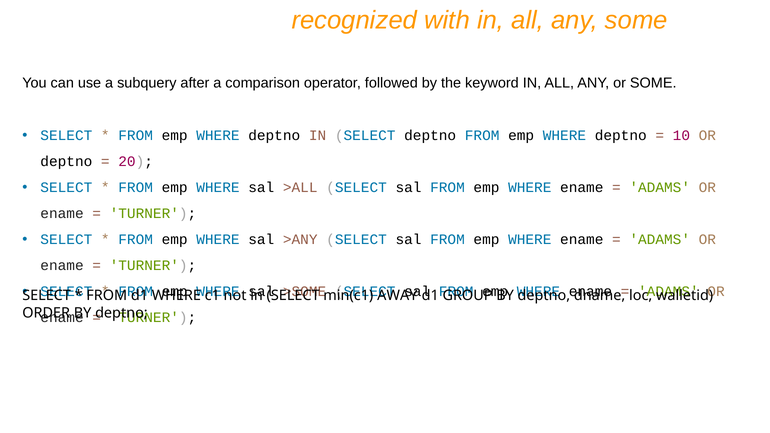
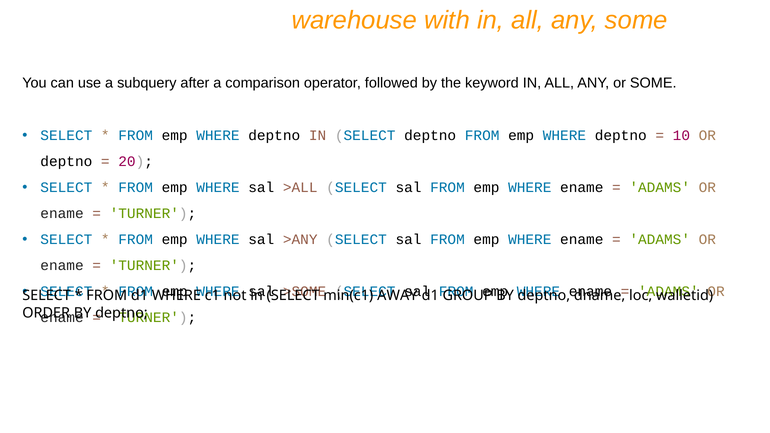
recognized: recognized -> warehouse
